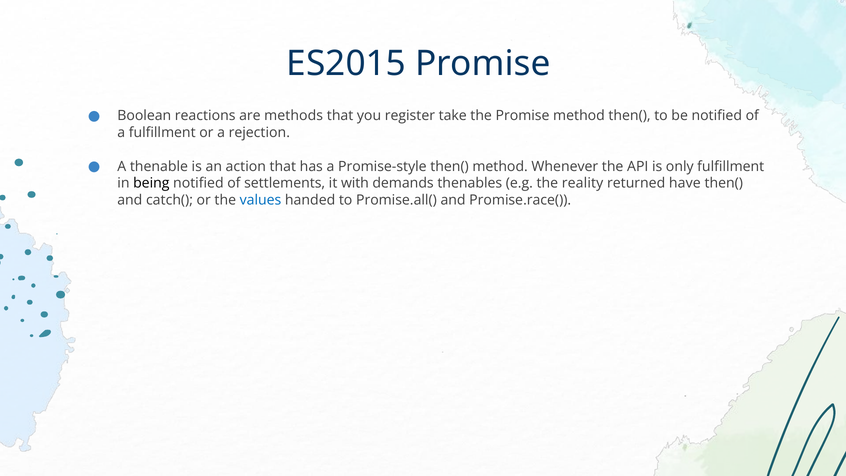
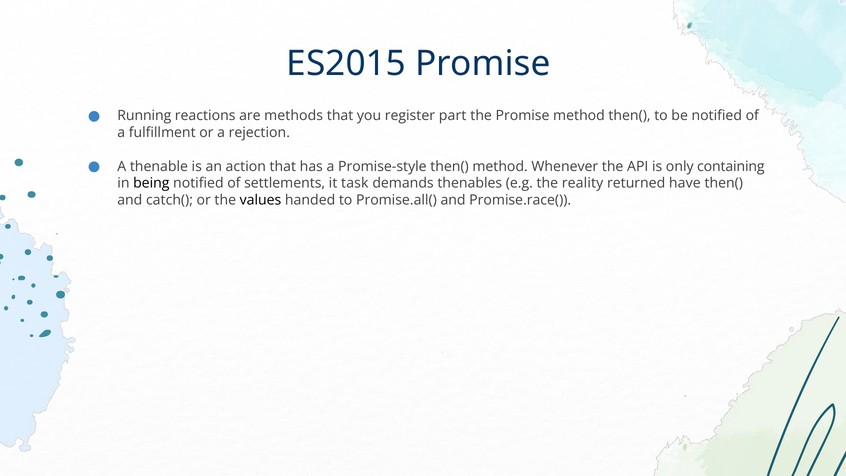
Boolean: Boolean -> Running
take: take -> part
only fulfillment: fulfillment -> containing
with: with -> task
values colour: blue -> black
